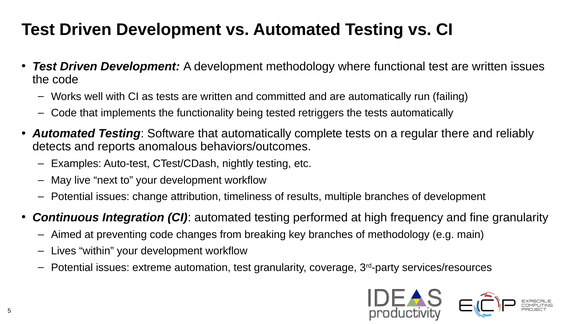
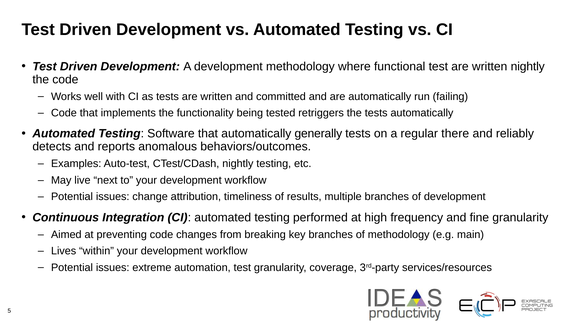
written issues: issues -> nightly
complete: complete -> generally
